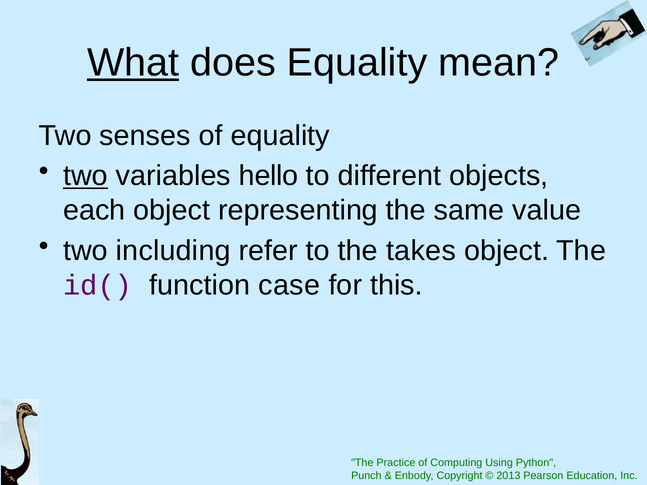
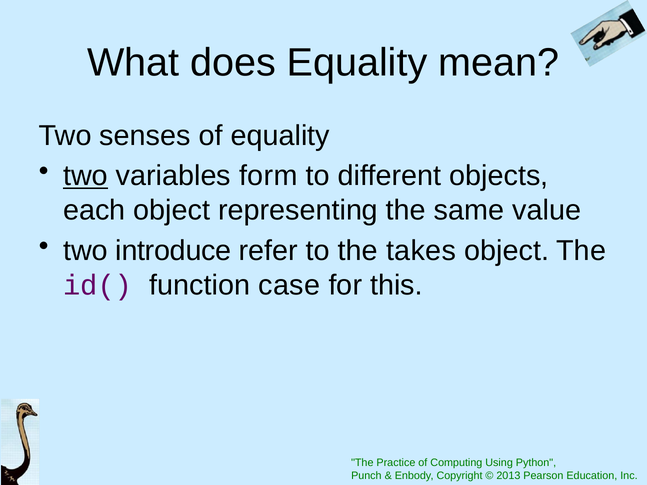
What underline: present -> none
hello: hello -> form
including: including -> introduce
